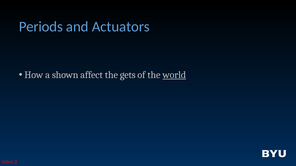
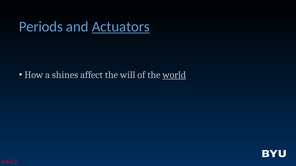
Actuators underline: none -> present
shown: shown -> shines
gets: gets -> will
